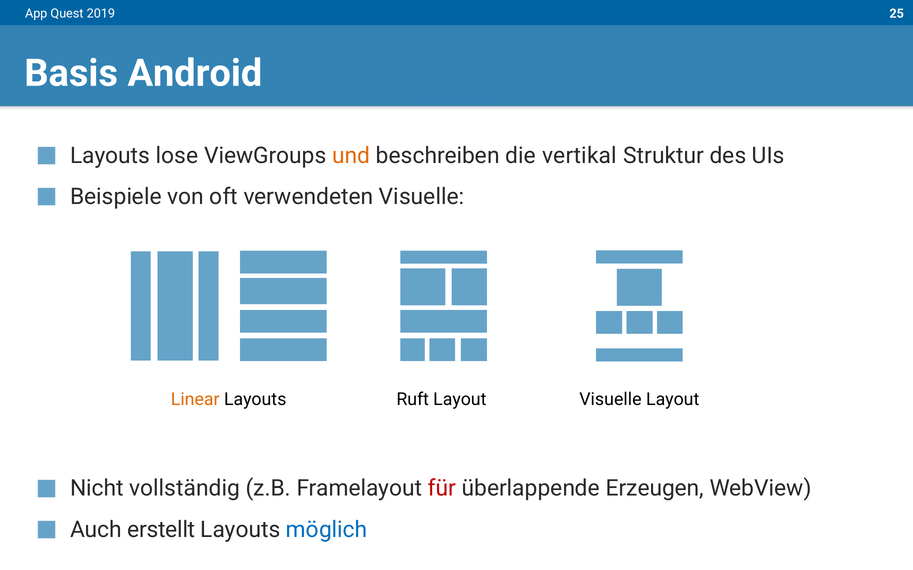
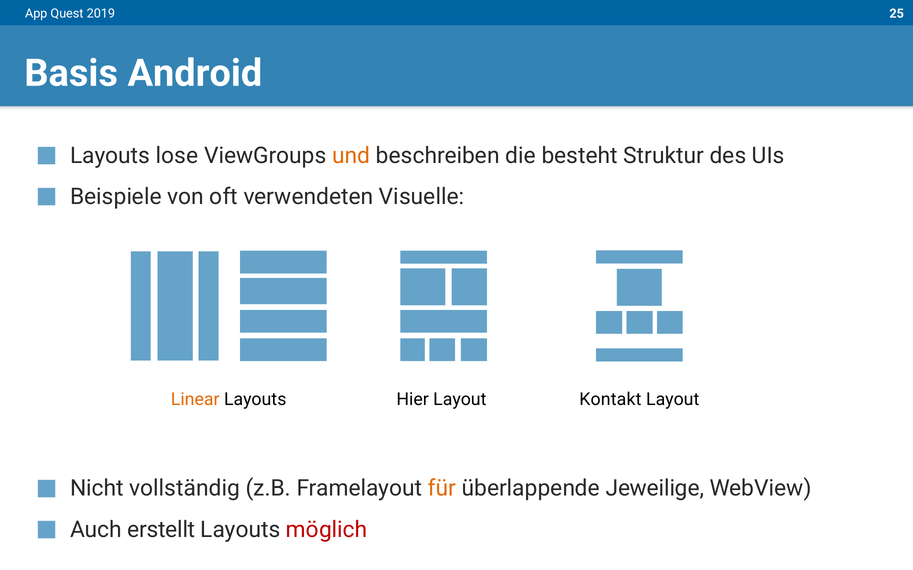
vertikal: vertikal -> besteht
Ruft: Ruft -> Hier
Layout Visuelle: Visuelle -> Kontakt
für colour: red -> orange
Erzeugen: Erzeugen -> Jeweilige
möglich colour: blue -> red
